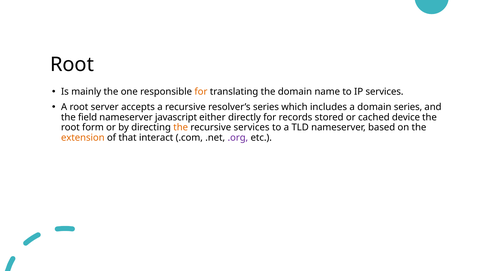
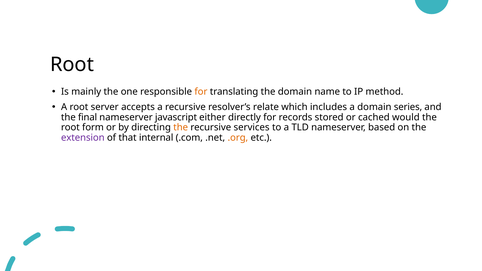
IP services: services -> method
resolver’s series: series -> relate
field: field -> final
device: device -> would
extension colour: orange -> purple
interact: interact -> internal
.org colour: purple -> orange
